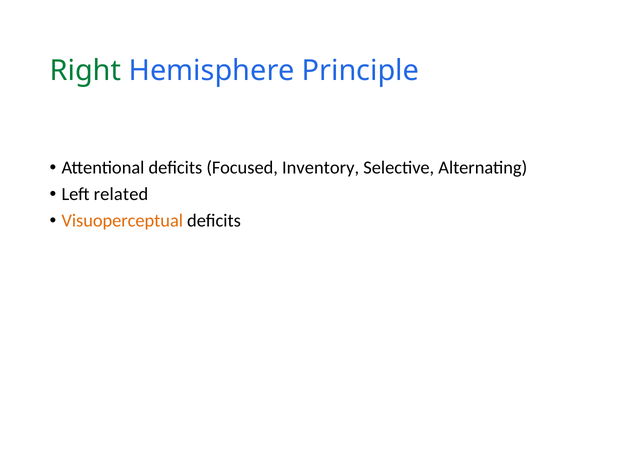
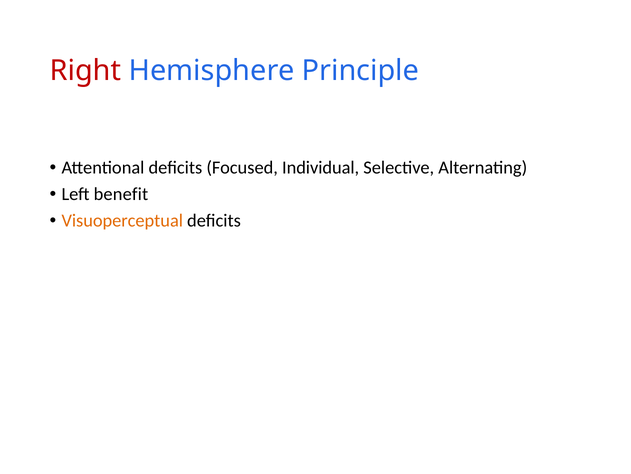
Right colour: green -> red
Inventory: Inventory -> Individual
related: related -> benefit
